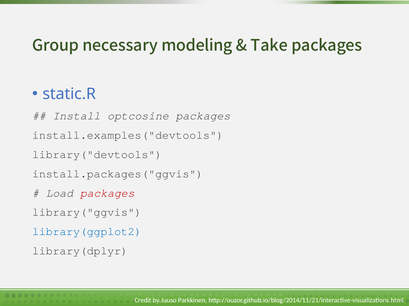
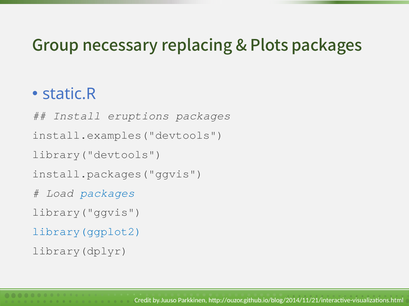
modeling: modeling -> replacing
Take: Take -> Plots
optcosine: optcosine -> eruptions
packages at (107, 193) colour: red -> blue
